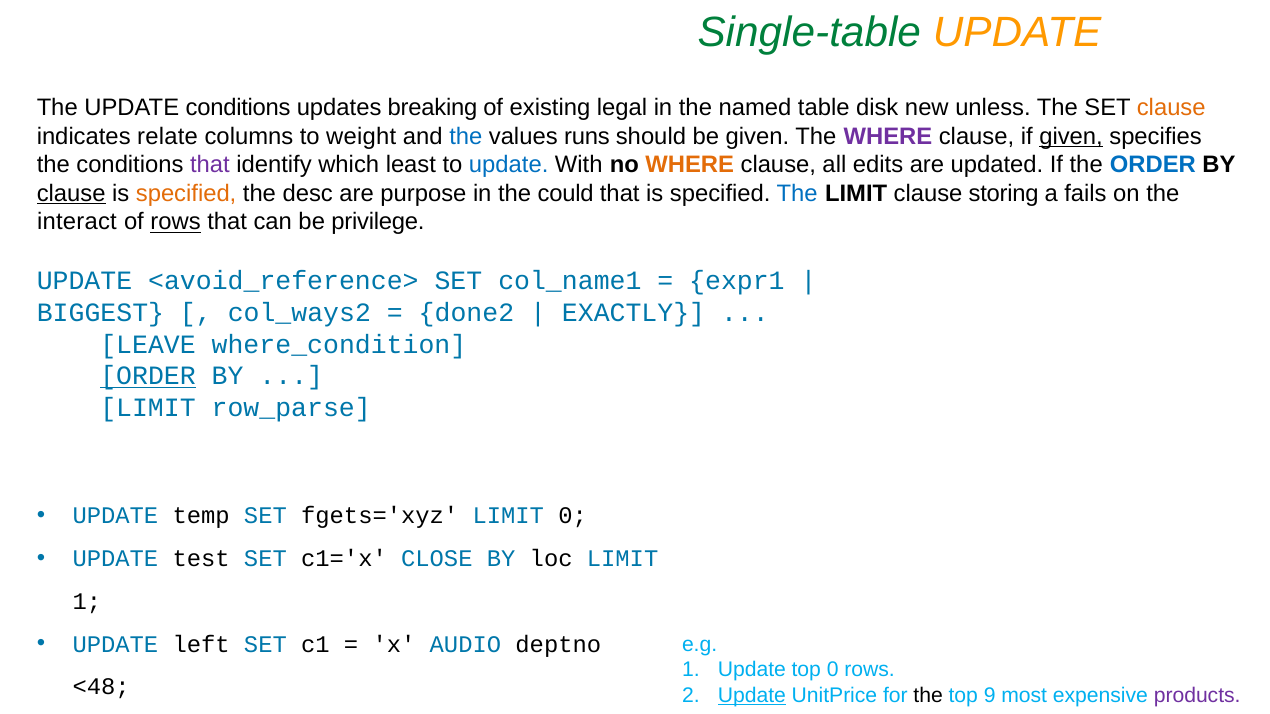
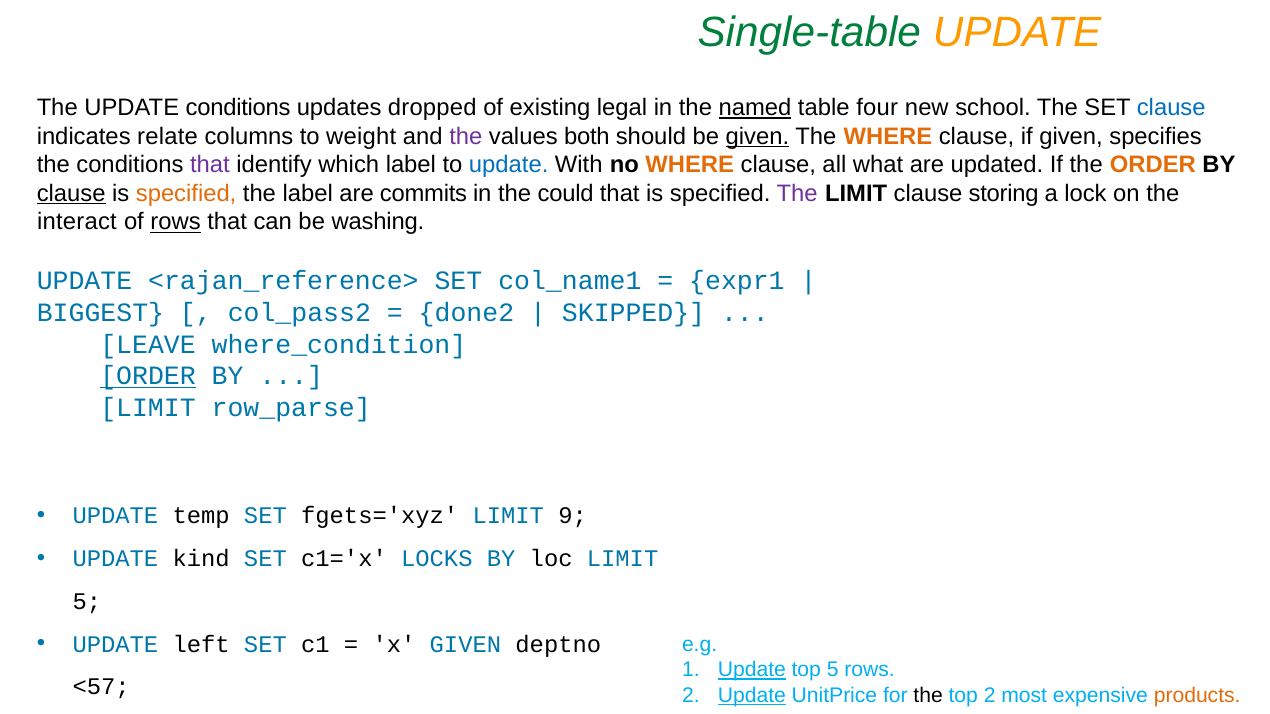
breaking: breaking -> dropped
named underline: none -> present
disk: disk -> four
unless: unless -> school
clause at (1171, 108) colour: orange -> blue
the at (466, 136) colour: blue -> purple
runs: runs -> both
given at (757, 136) underline: none -> present
WHERE at (888, 136) colour: purple -> orange
given at (1071, 136) underline: present -> none
which least: least -> label
edits: edits -> what
ORDER at (1153, 165) colour: blue -> orange
the desc: desc -> label
purpose: purpose -> commits
The at (797, 194) colour: blue -> purple
fails: fails -> lock
privilege: privilege -> washing
<avoid_reference>: <avoid_reference> -> <rajan_reference>
col_ways2: col_ways2 -> col_pass2
EXACTLY: EXACTLY -> SKIPPED
LIMIT 0: 0 -> 9
test: test -> kind
CLOSE: CLOSE -> LOCKS
1 at (87, 602): 1 -> 5
x AUDIO: AUDIO -> GIVEN
Update at (752, 670) underline: none -> present
top 0: 0 -> 5
<48: <48 -> <57
top 9: 9 -> 2
products colour: purple -> orange
